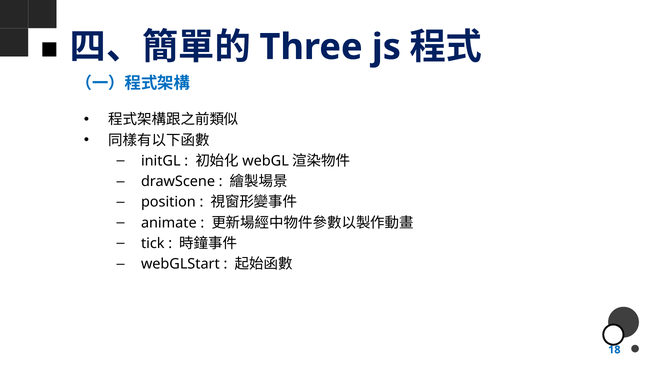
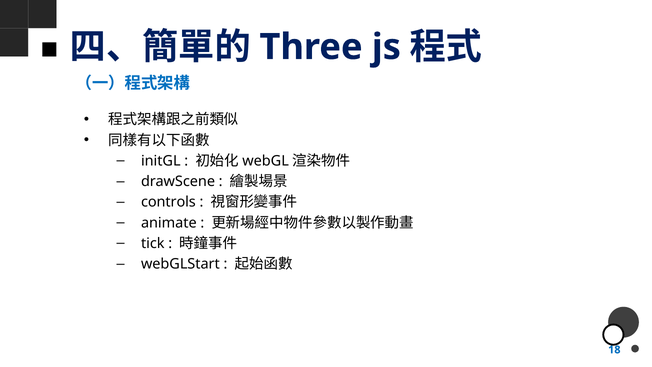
position: position -> controls
